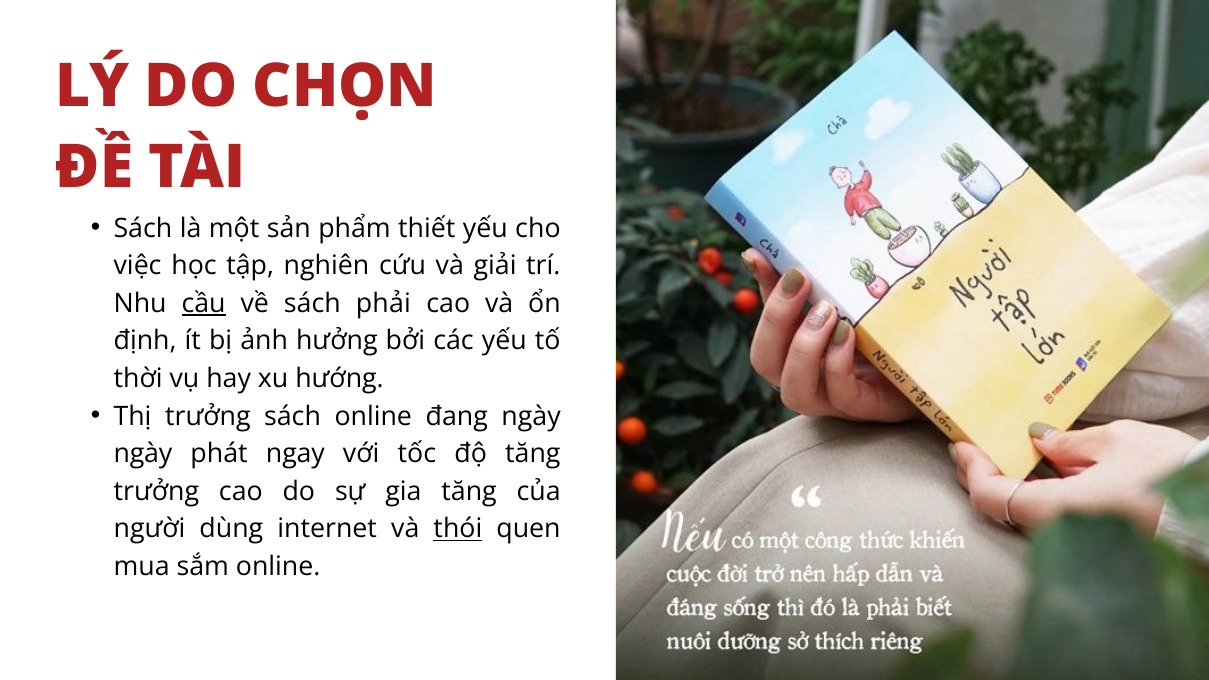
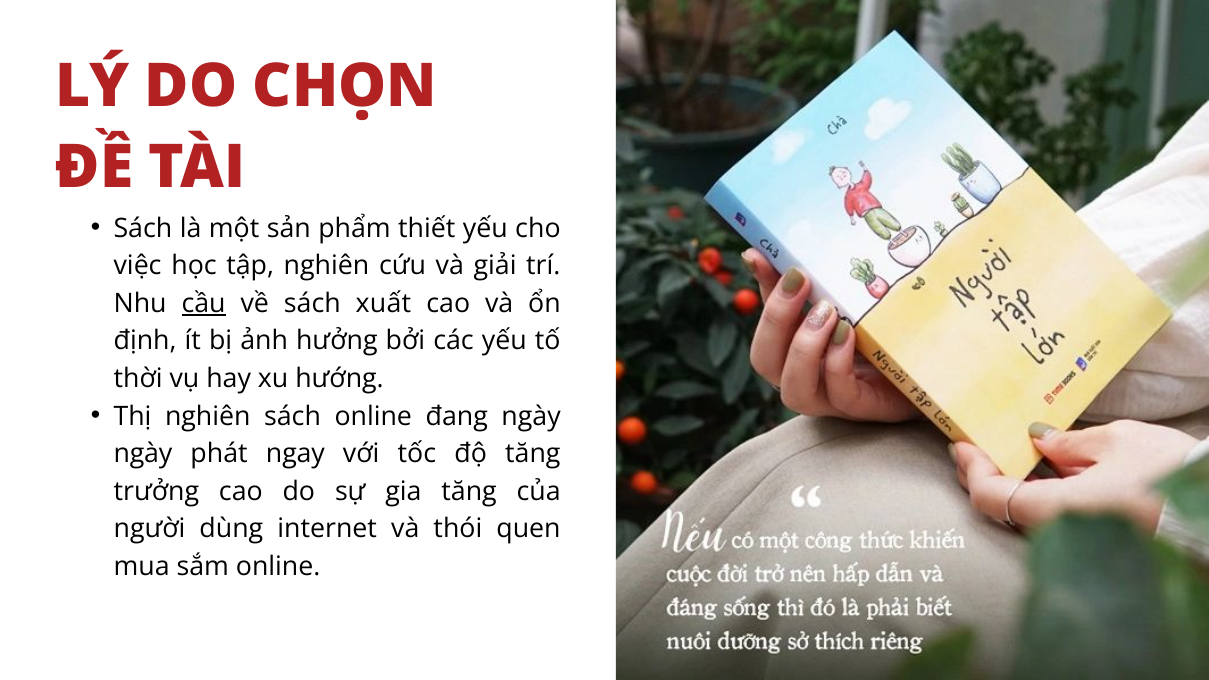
phải: phải -> xuất
Thị trưởng: trưởng -> nghiên
thói underline: present -> none
